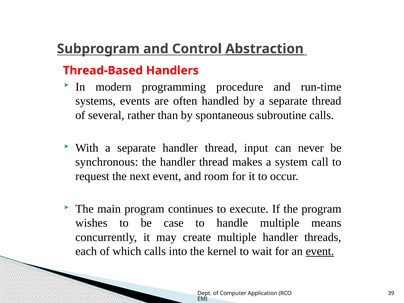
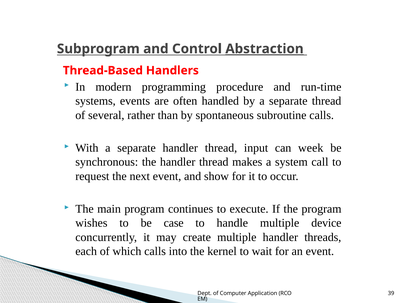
never: never -> week
room: room -> show
means: means -> device
event at (320, 251) underline: present -> none
